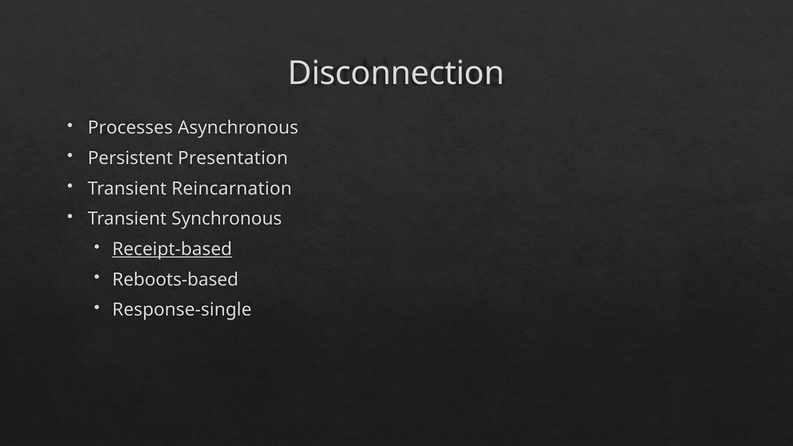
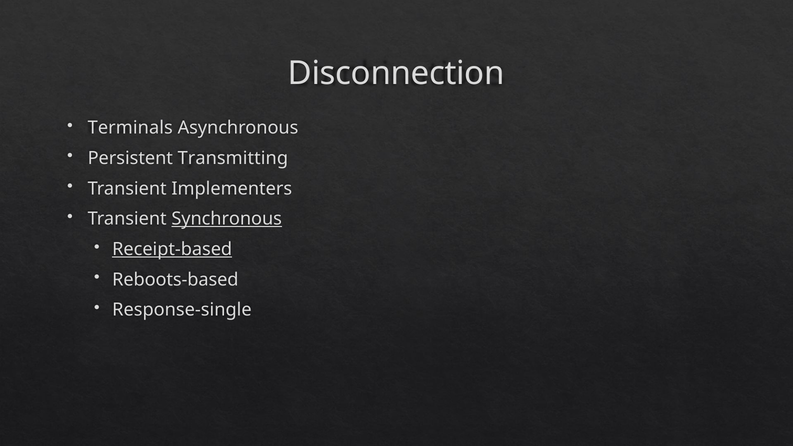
Processes: Processes -> Terminals
Presentation: Presentation -> Transmitting
Reincarnation: Reincarnation -> Implementers
Synchronous underline: none -> present
